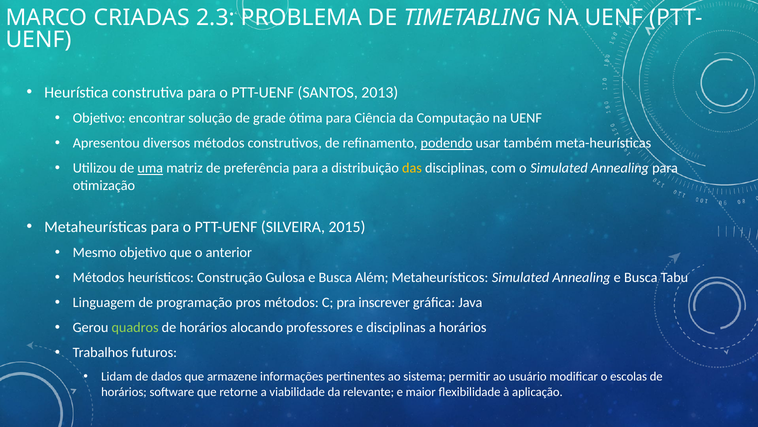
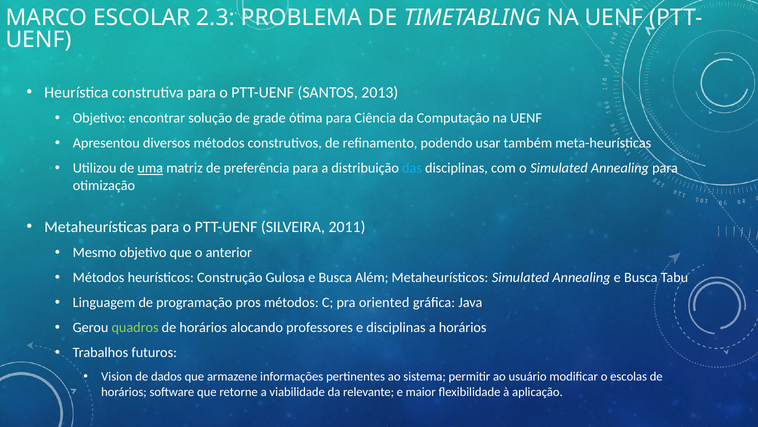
CRIADAS: CRIADAS -> ESCOLAR
podendo underline: present -> none
das colour: yellow -> light blue
2015: 2015 -> 2011
inscrever: inscrever -> oriented
Lidam: Lidam -> Vision
